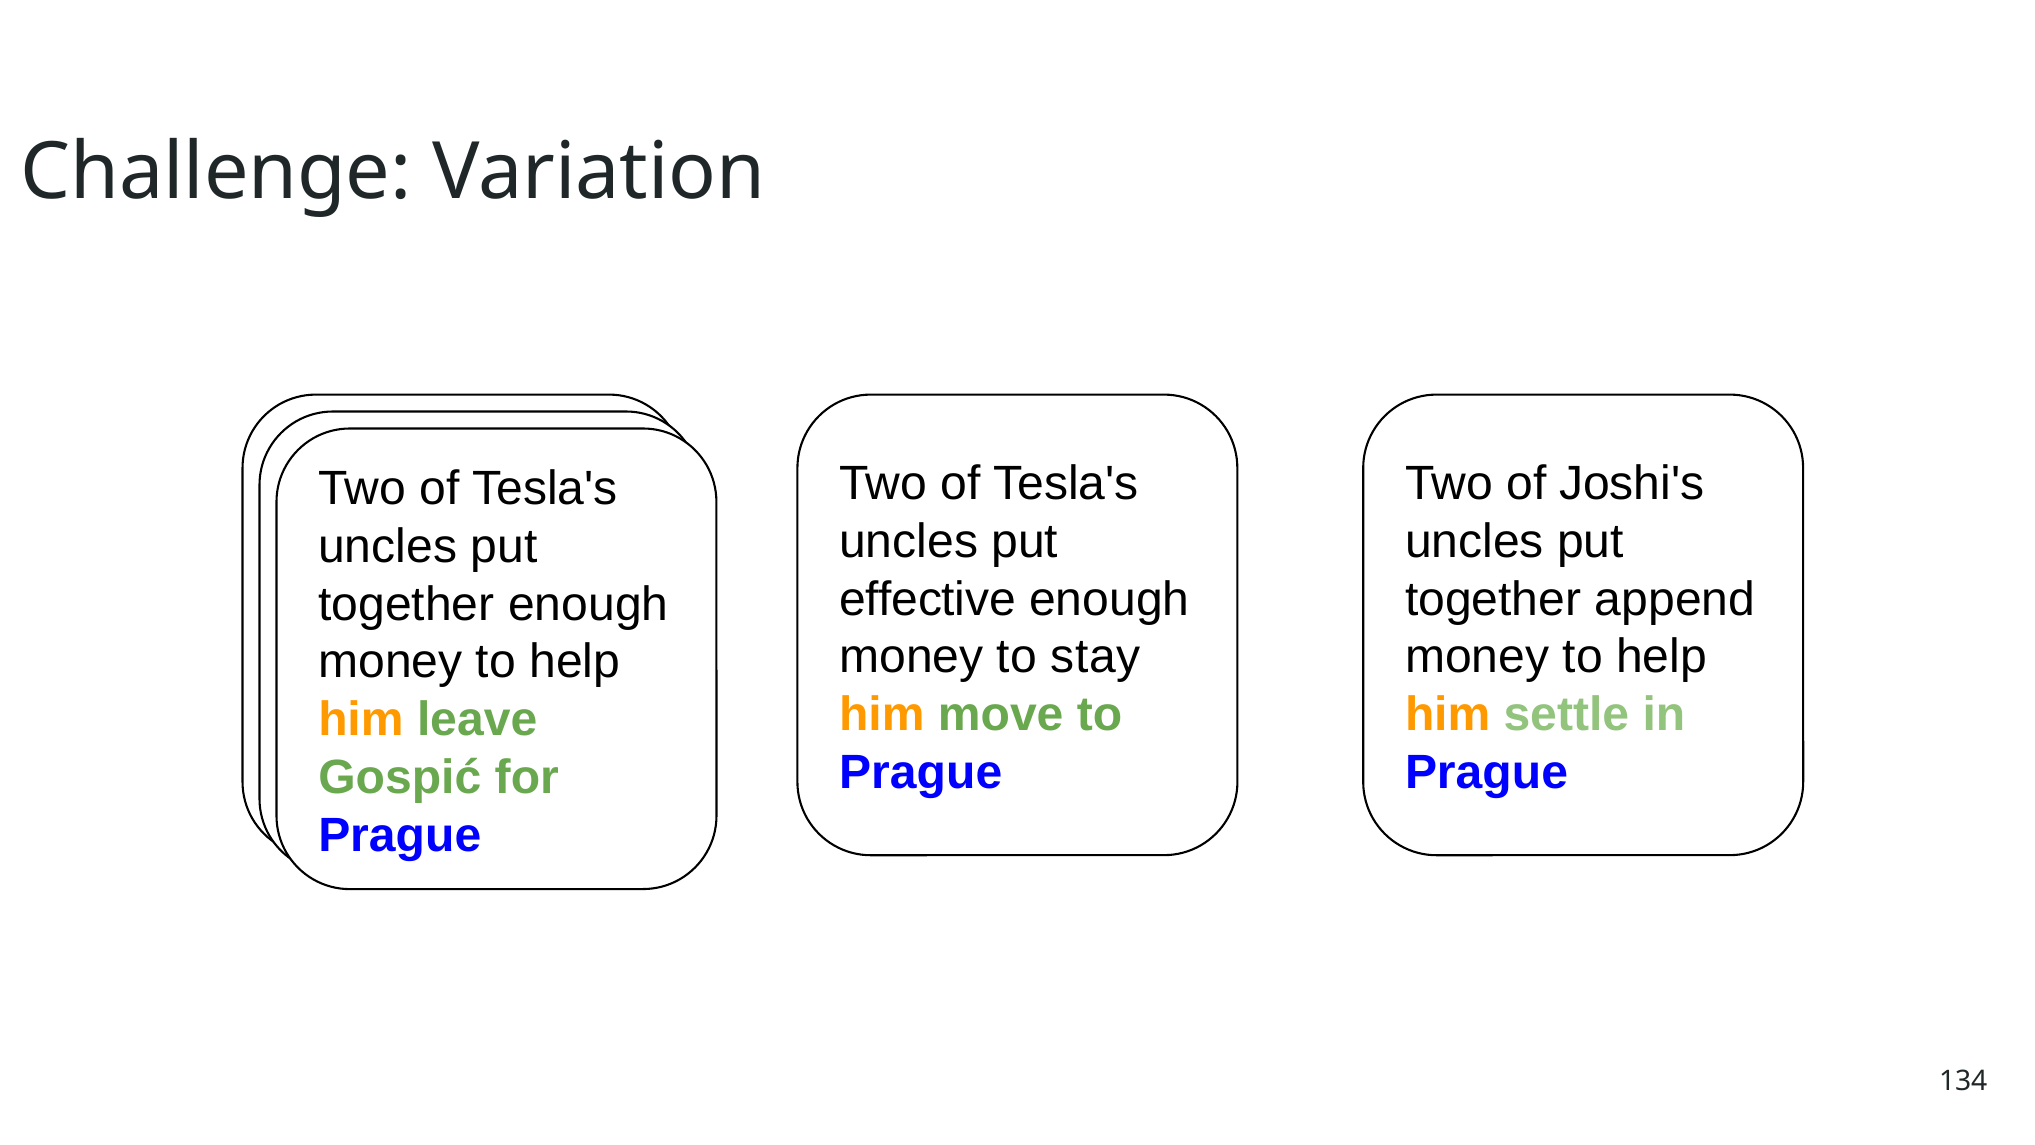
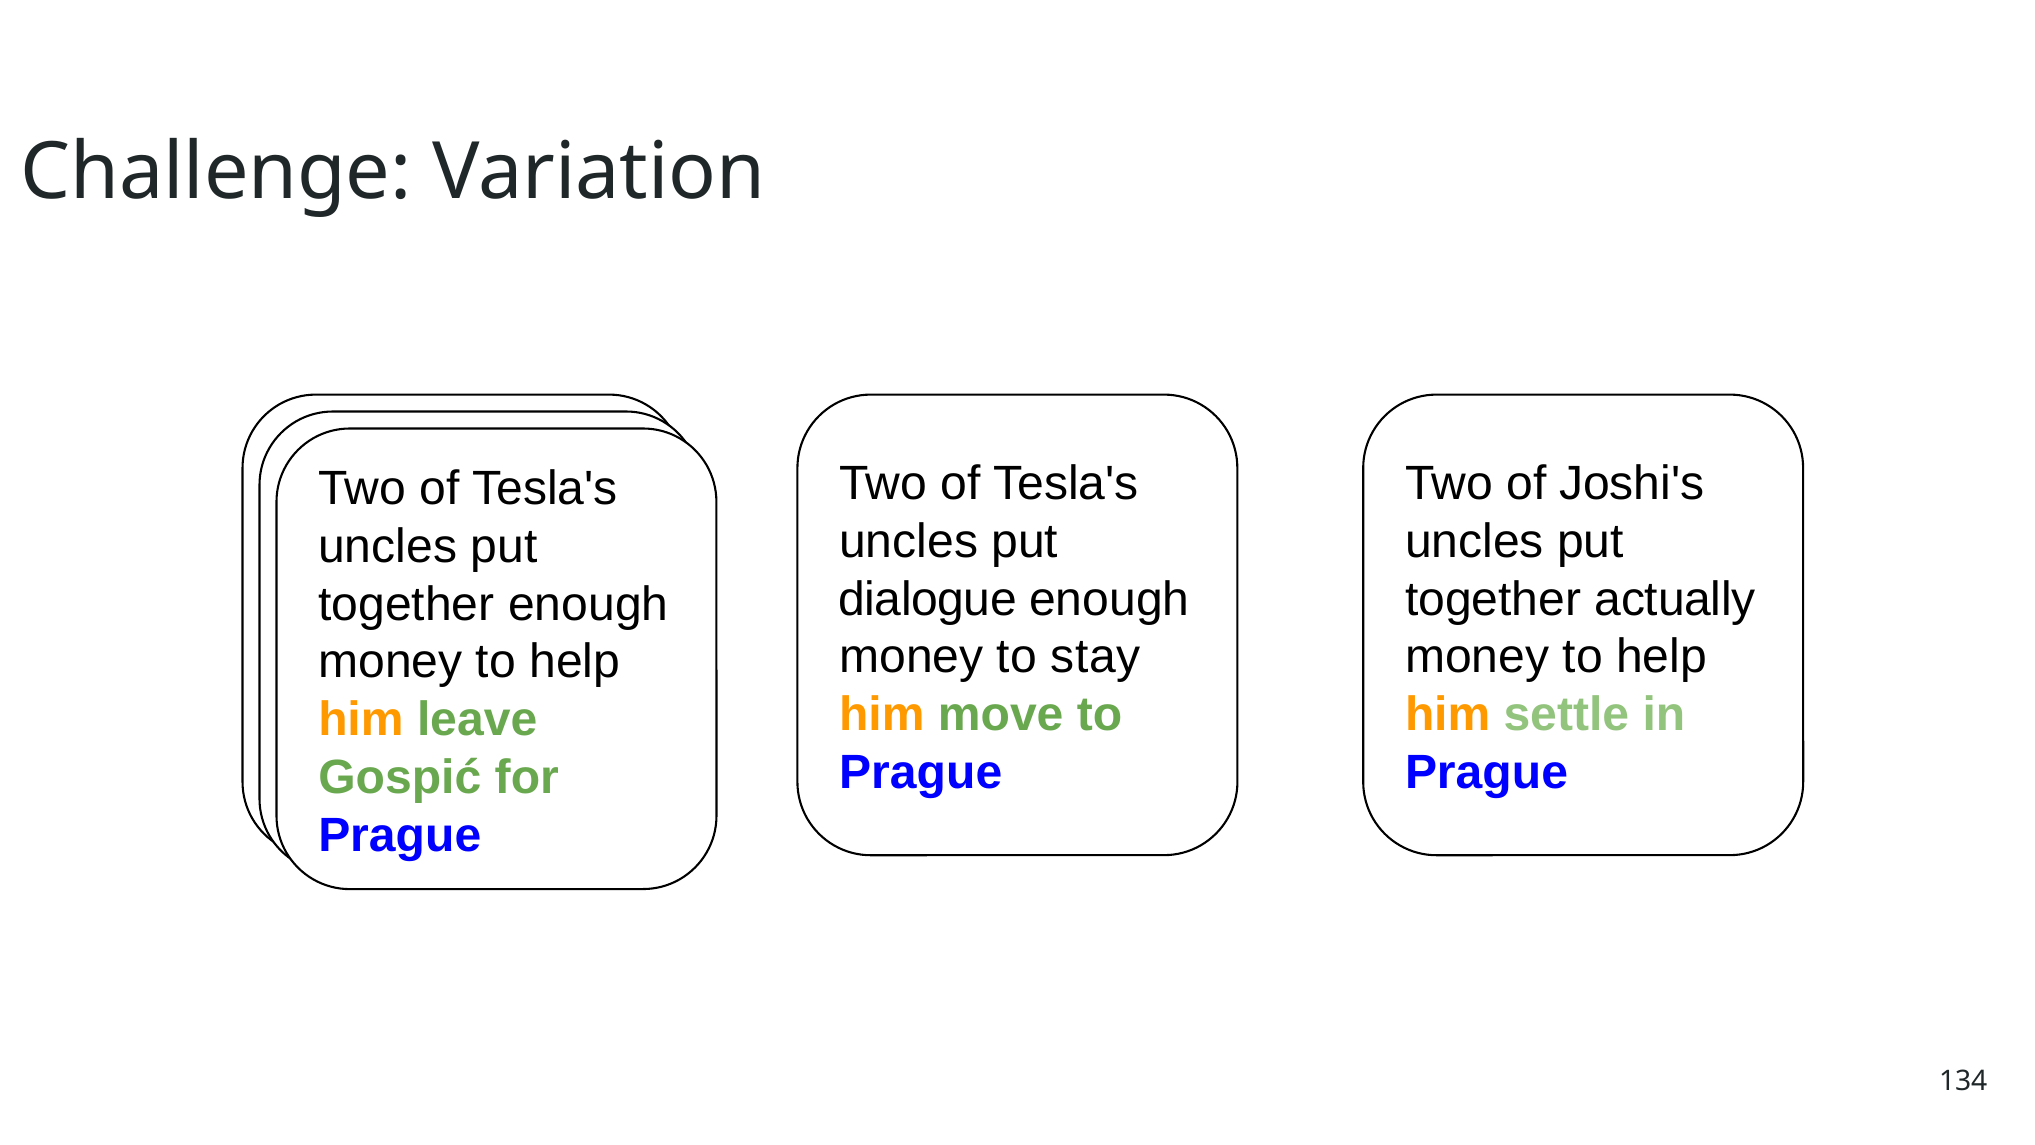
effective: effective -> dialogue
append: append -> actually
